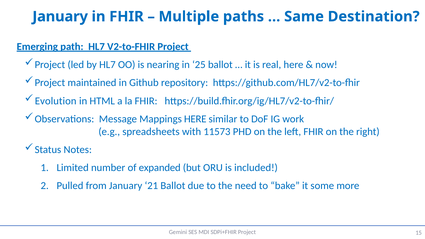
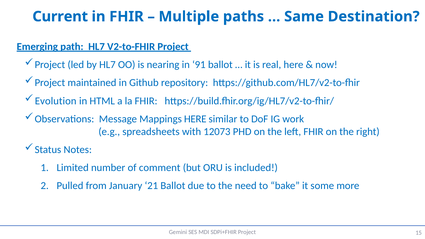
January at (60, 17): January -> Current
25: 25 -> 91
11573: 11573 -> 12073
expanded: expanded -> comment
